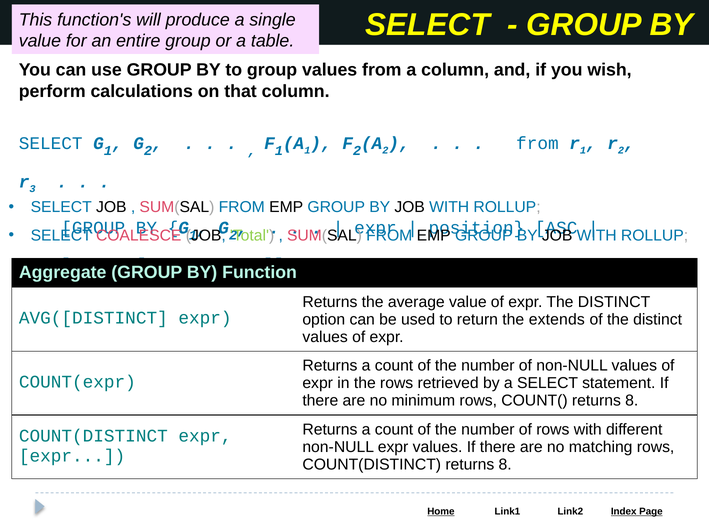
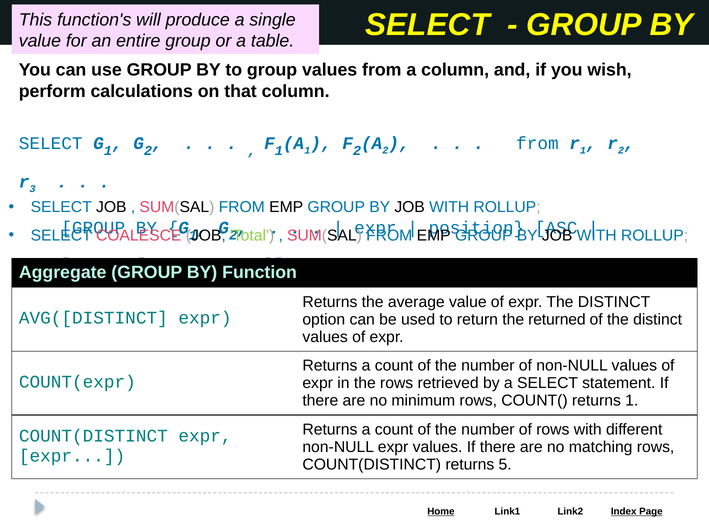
extends: extends -> returned
COUNT( returns 8: 8 -> 1
COUNT(DISTINCT returns 8: 8 -> 5
